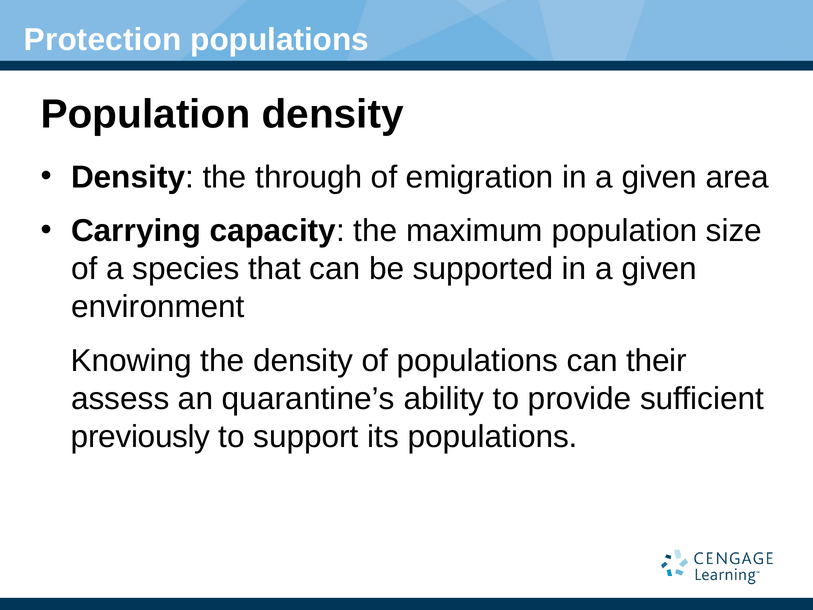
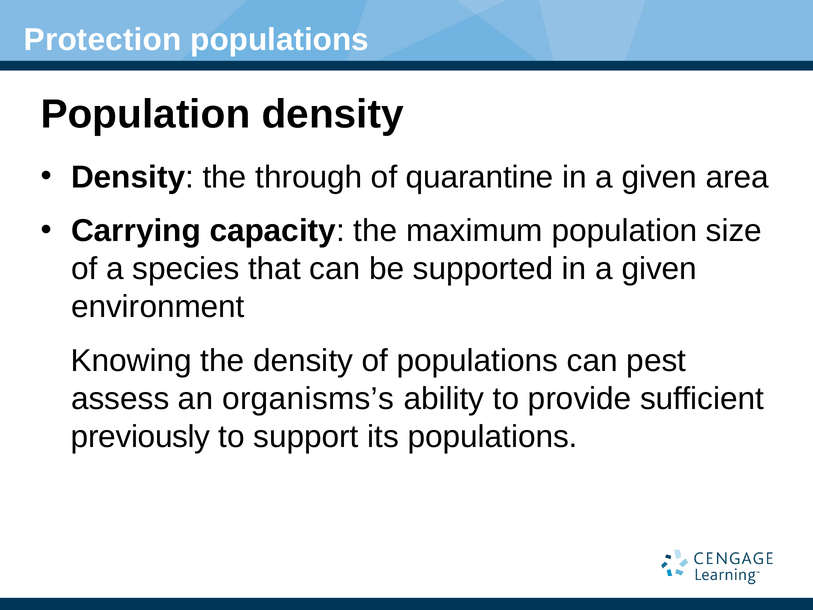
emigration: emigration -> quarantine
their: their -> pest
quarantine’s: quarantine’s -> organisms’s
